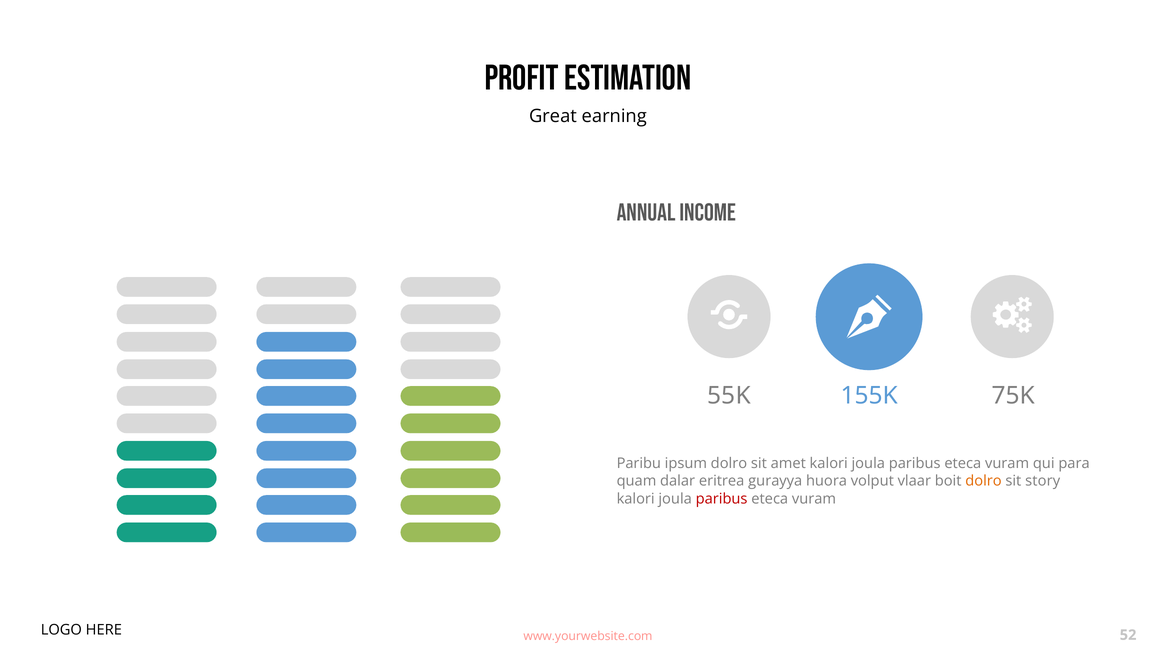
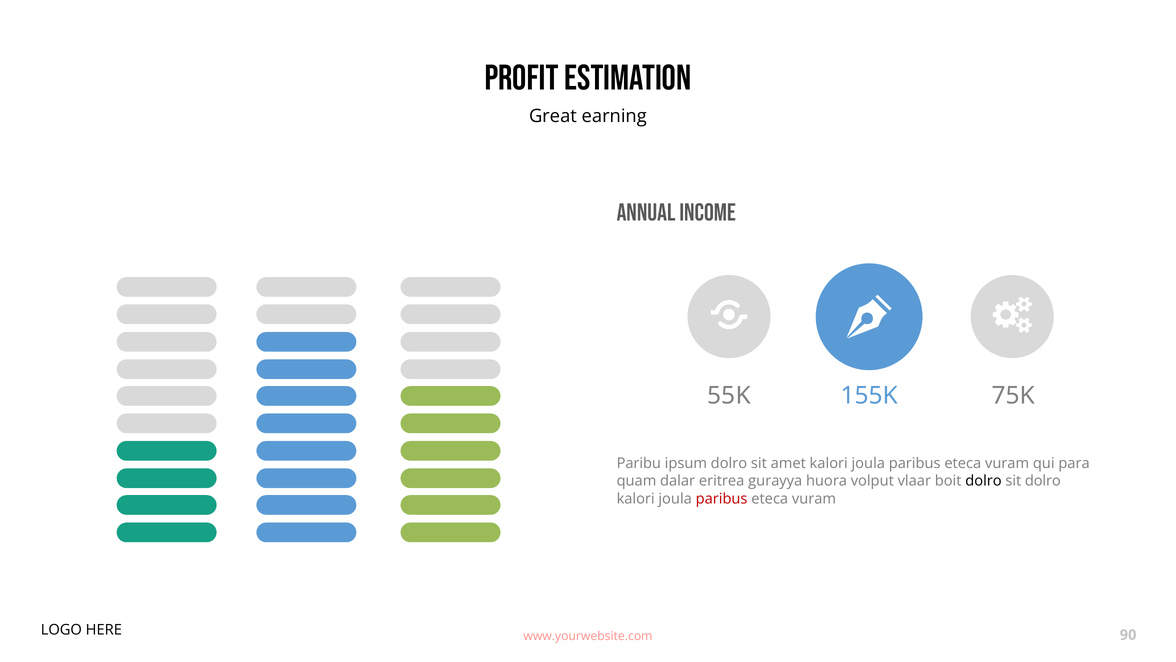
dolro at (983, 481) colour: orange -> black
sit story: story -> dolro
52: 52 -> 90
